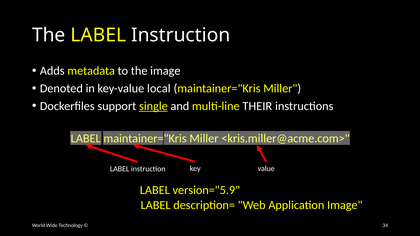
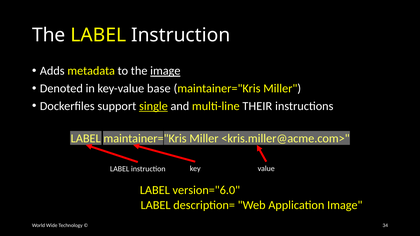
image at (165, 71) underline: none -> present
local: local -> base
version="5.9: version="5.9 -> version="6.0
